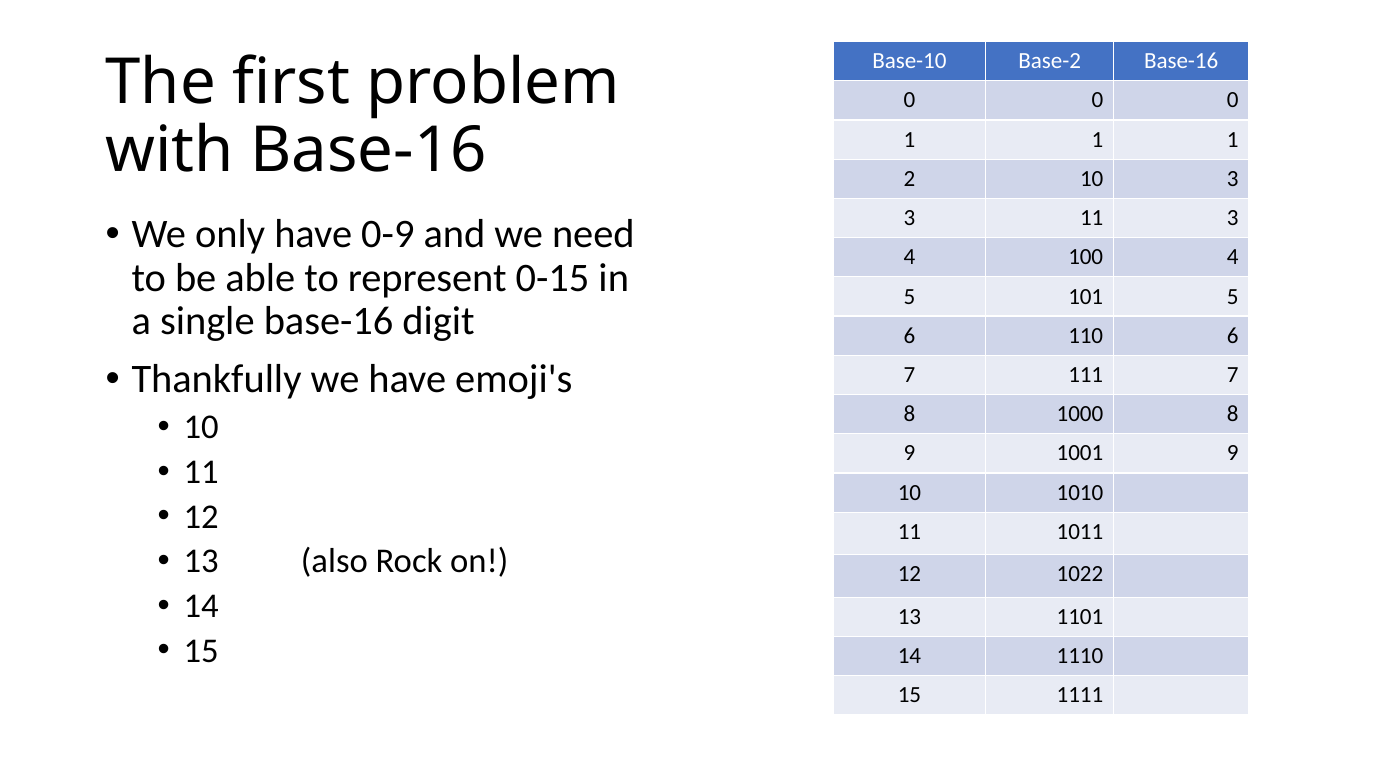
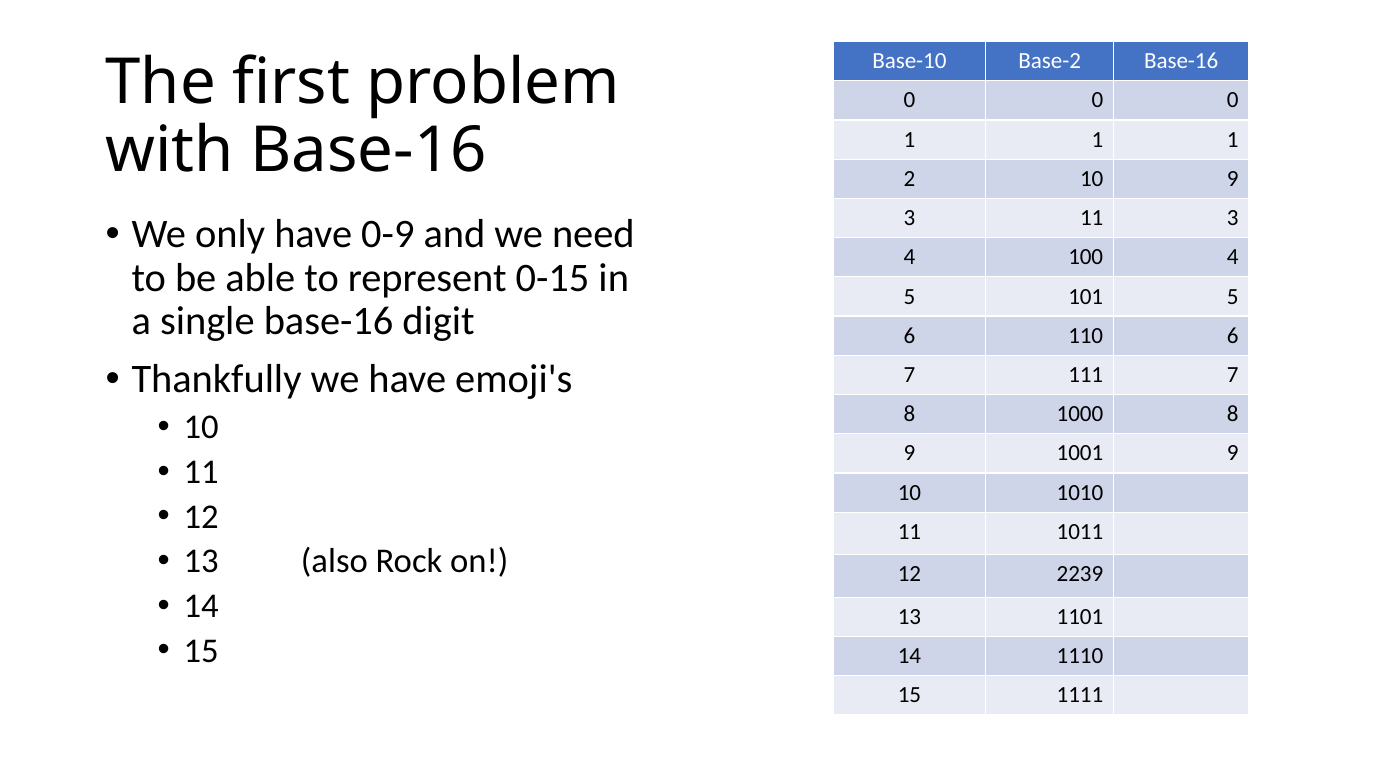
10 3: 3 -> 9
1022: 1022 -> 2239
